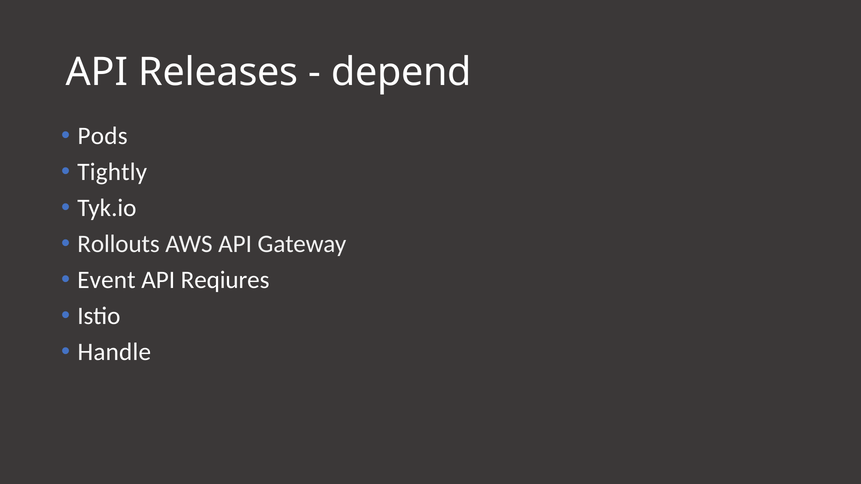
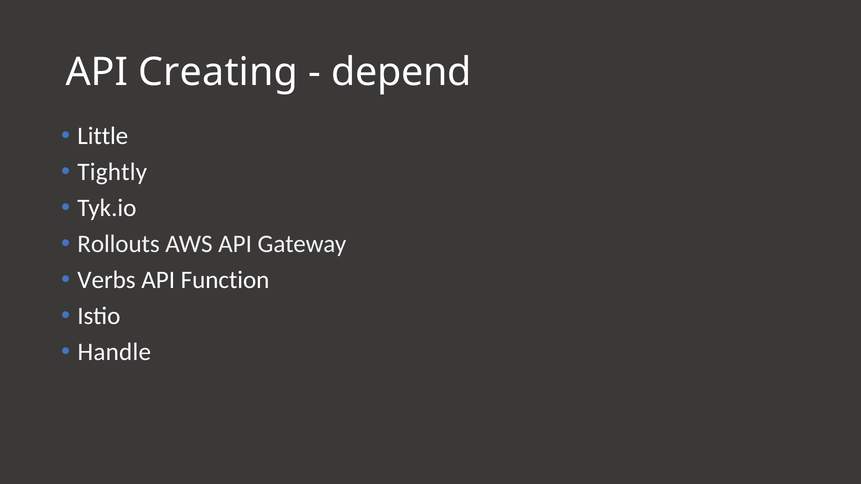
Releases: Releases -> Creating
Pods: Pods -> Little
Event: Event -> Verbs
Reqiures: Reqiures -> Function
